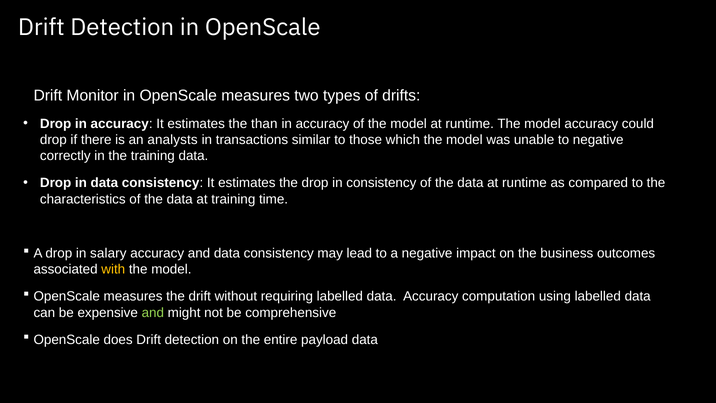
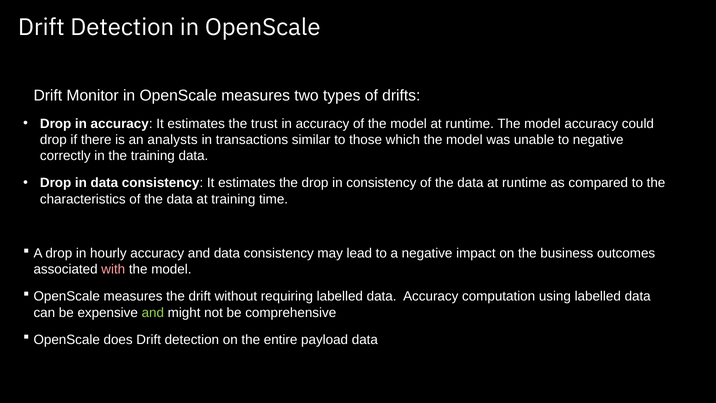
than: than -> trust
salary: salary -> hourly
with colour: yellow -> pink
